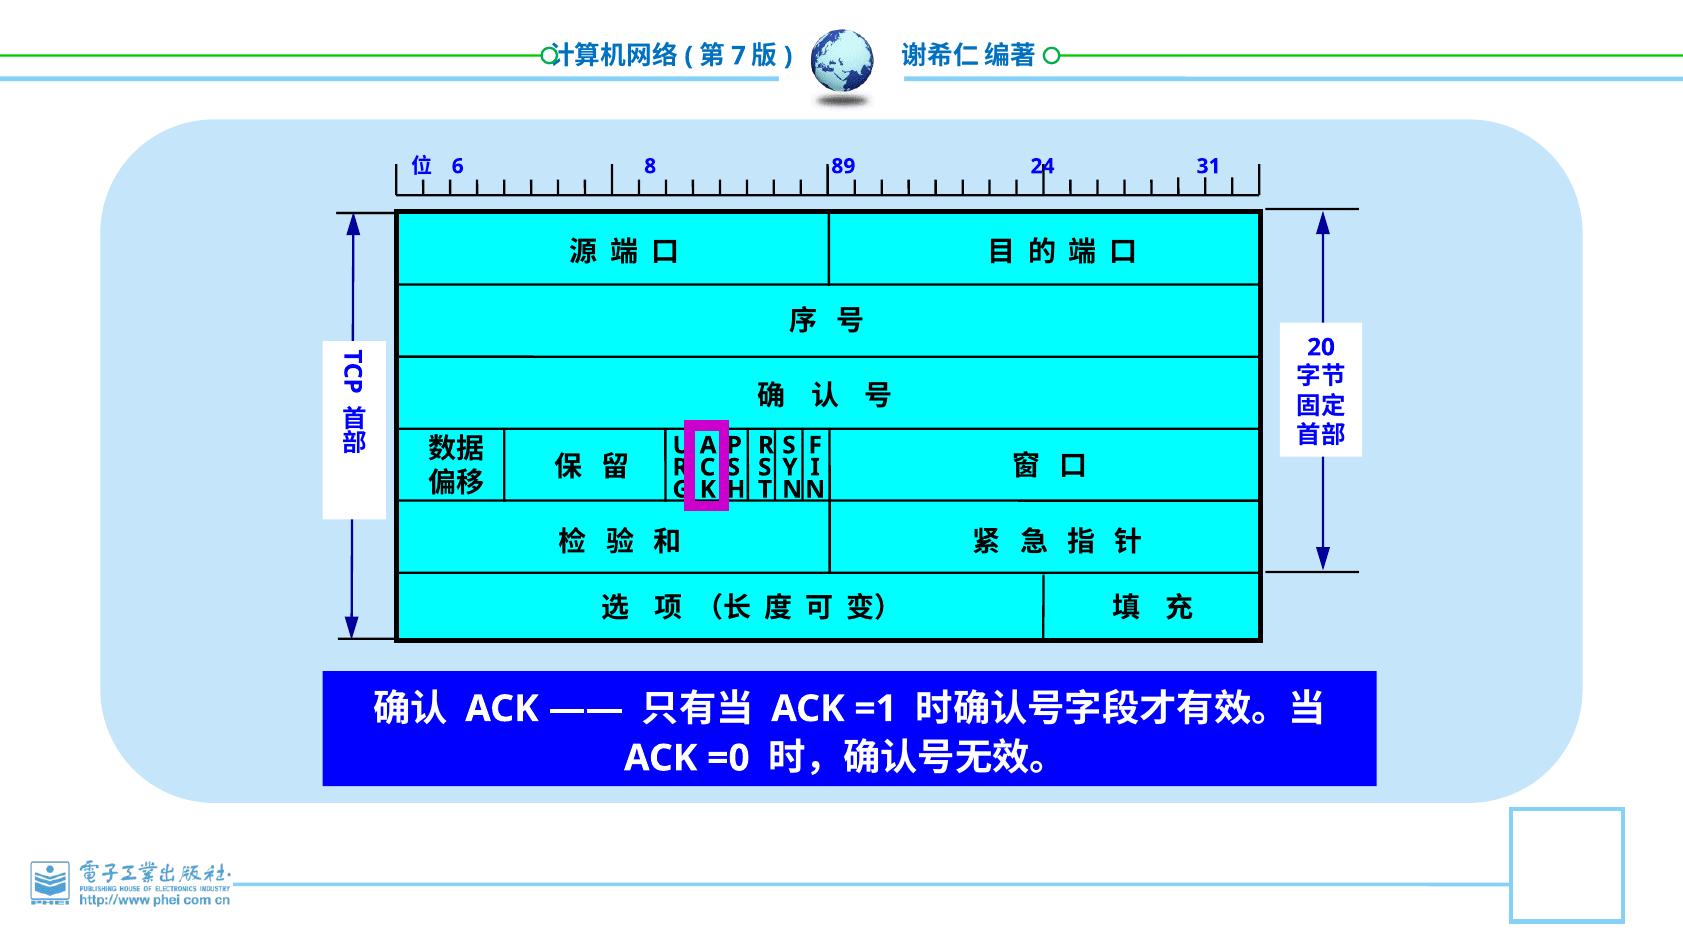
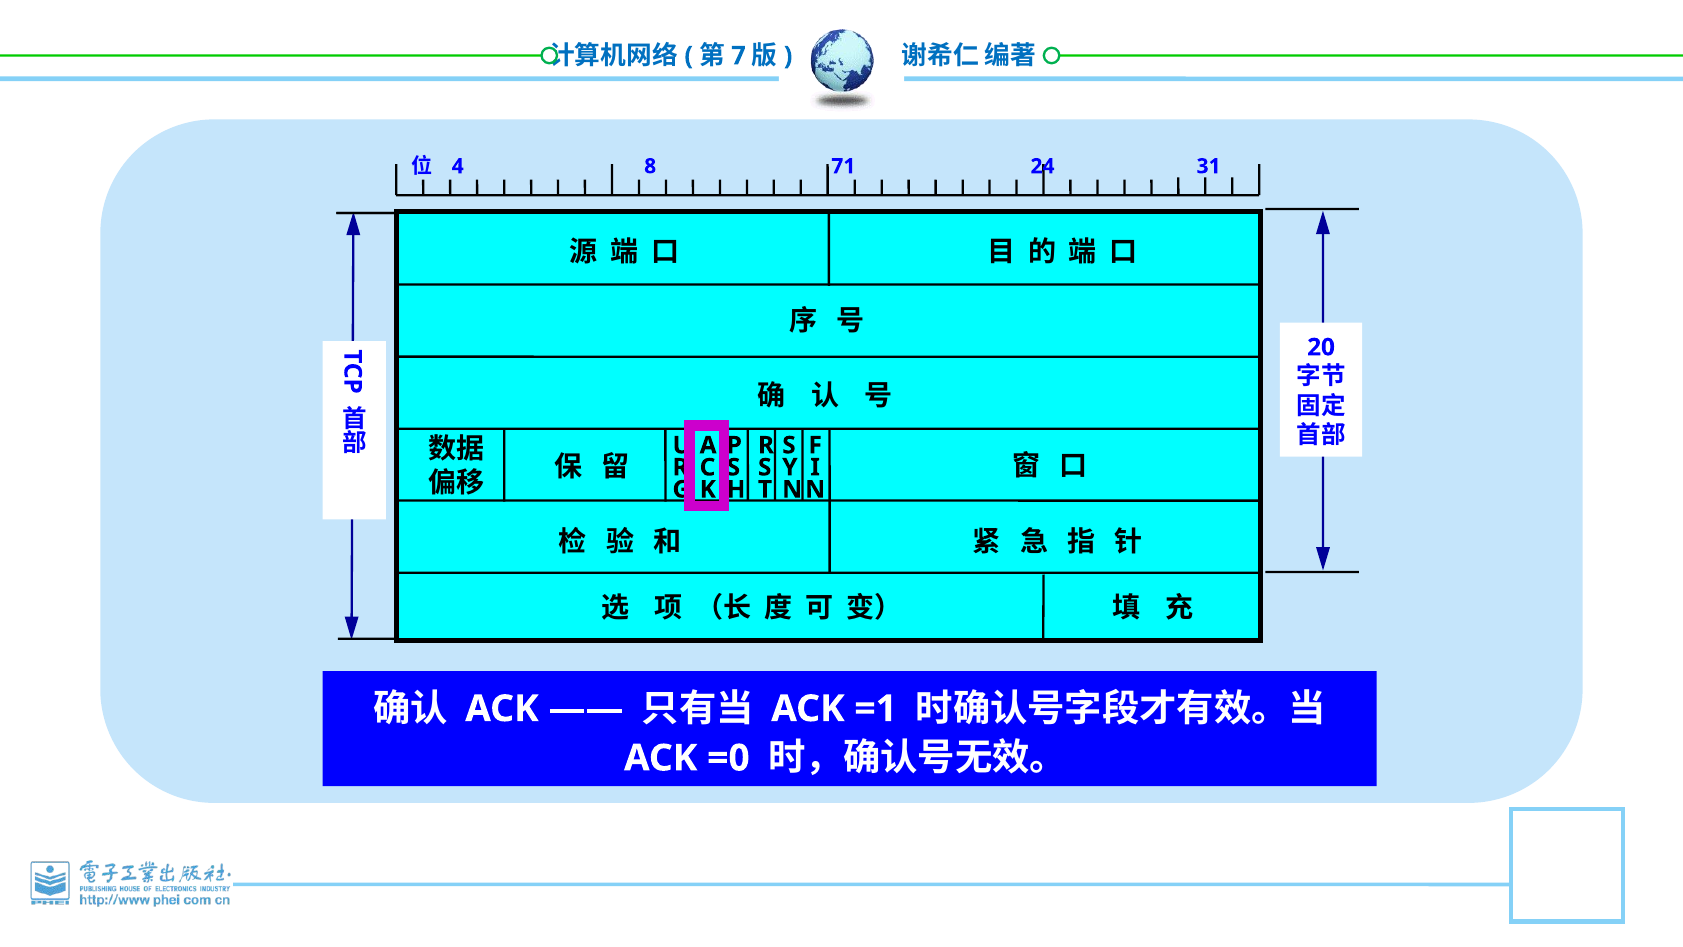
6: 6 -> 4
89: 89 -> 71
